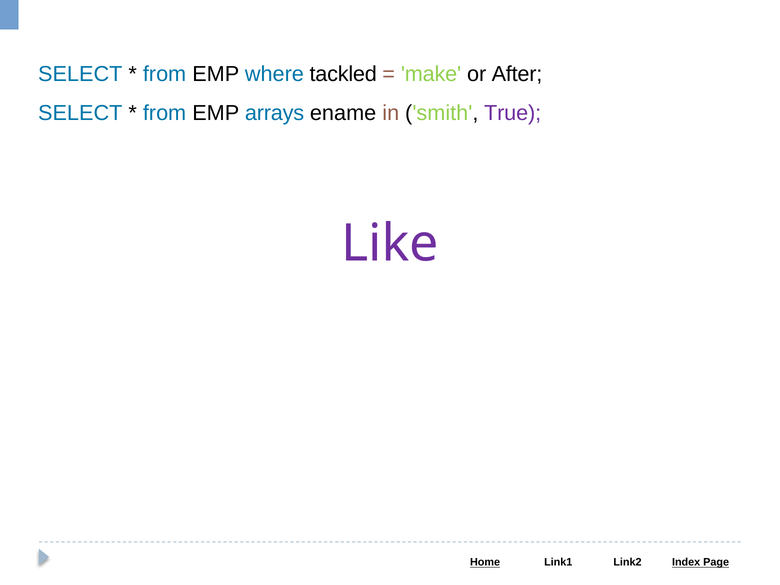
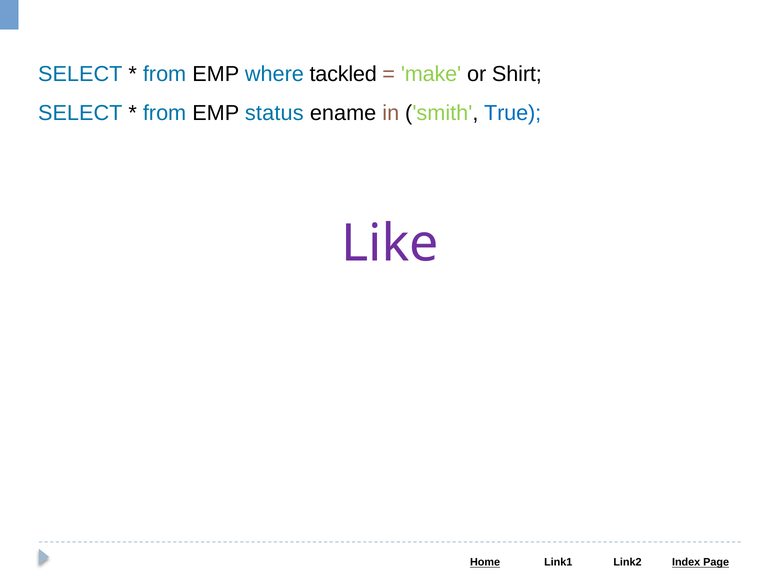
After: After -> Shirt
arrays: arrays -> status
True colour: purple -> blue
